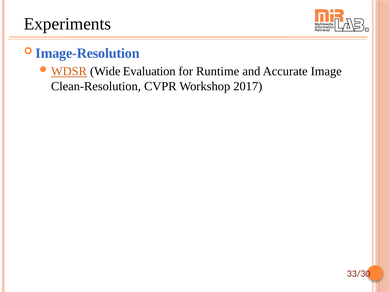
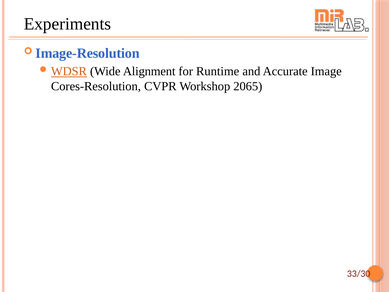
Evaluation: Evaluation -> Alignment
Clean-Resolution: Clean-Resolution -> Cores-Resolution
2017: 2017 -> 2065
